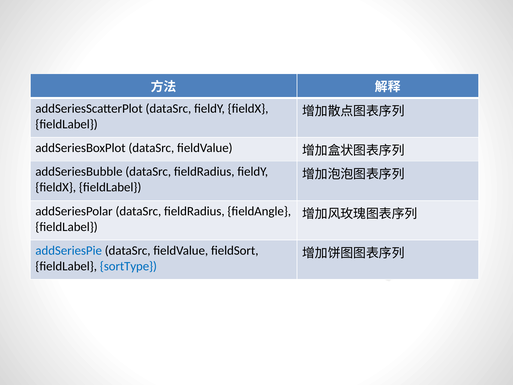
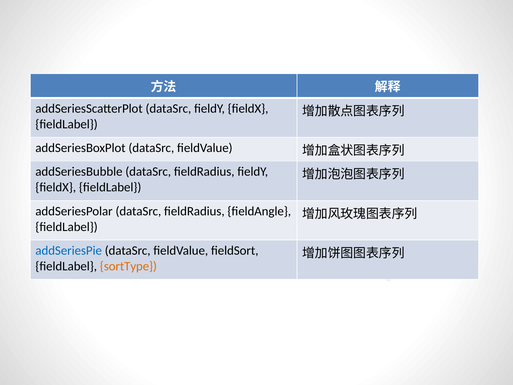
sortType colour: blue -> orange
